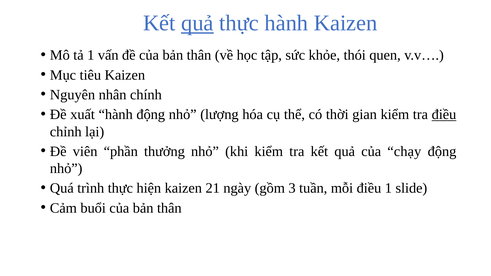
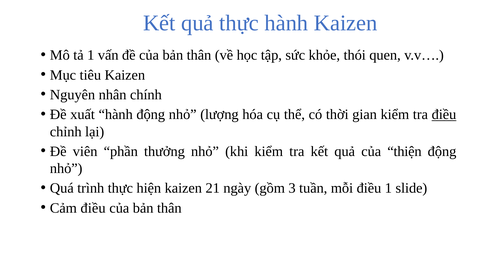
quả at (197, 23) underline: present -> none
chạy: chạy -> thiện
Cảm buổi: buổi -> điều
